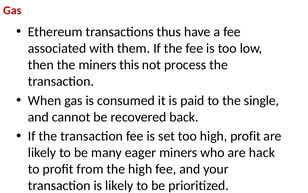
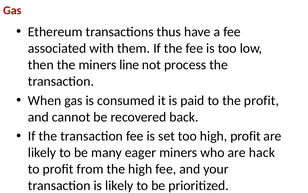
this: this -> line
the single: single -> profit
